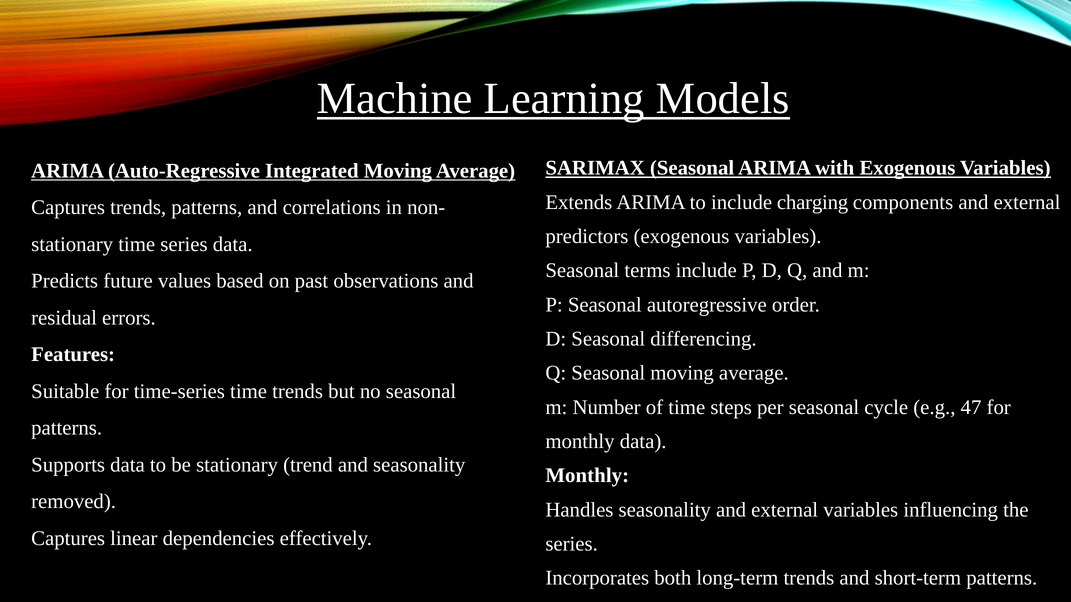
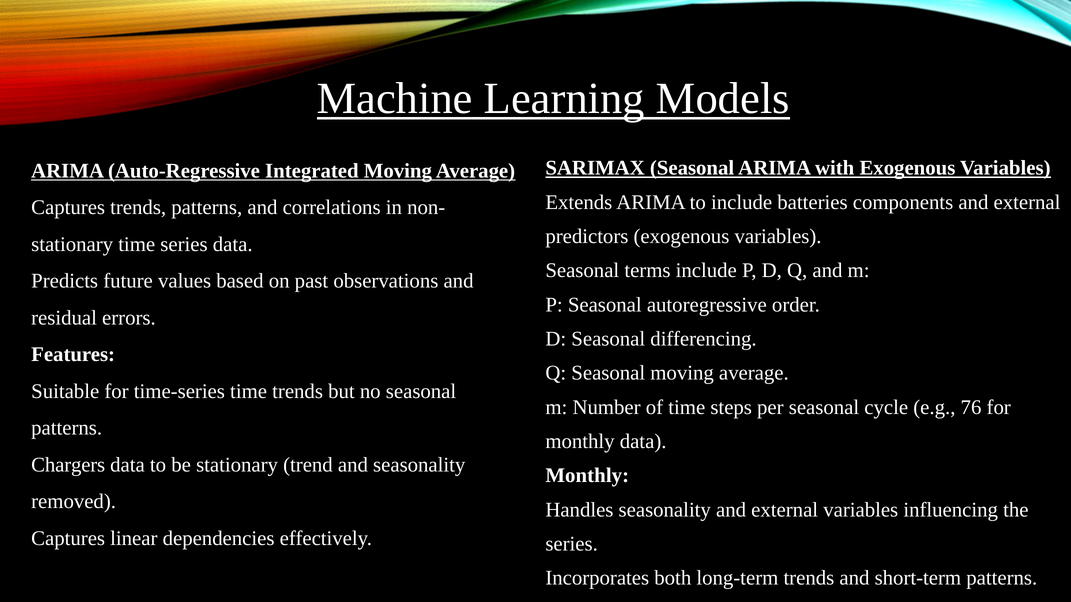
charging: charging -> batteries
47: 47 -> 76
Supports: Supports -> Chargers
